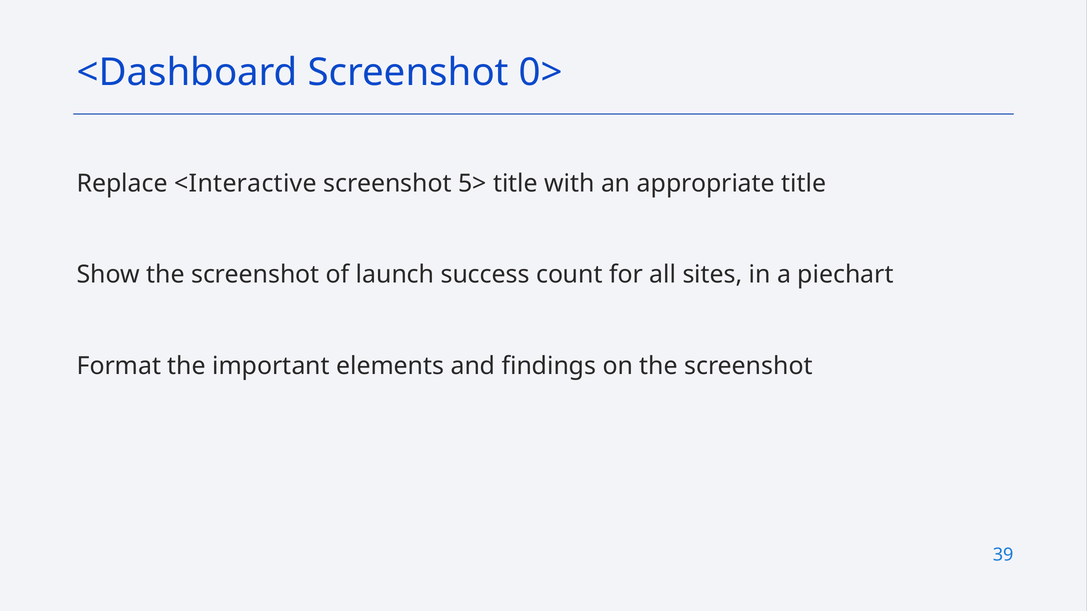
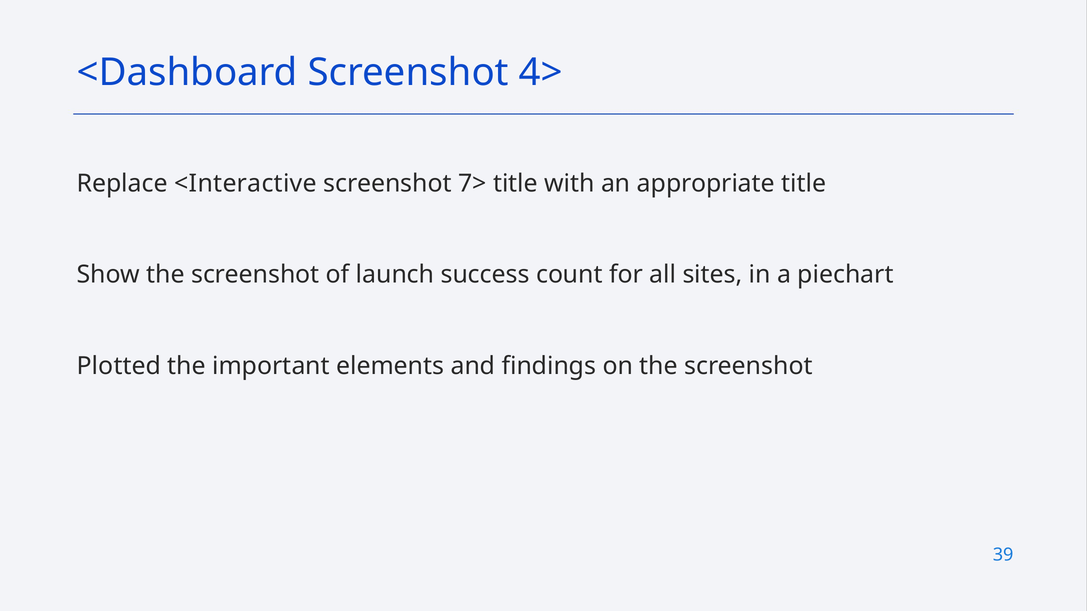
0>: 0> -> 4>
5>: 5> -> 7>
Format: Format -> Plotted
